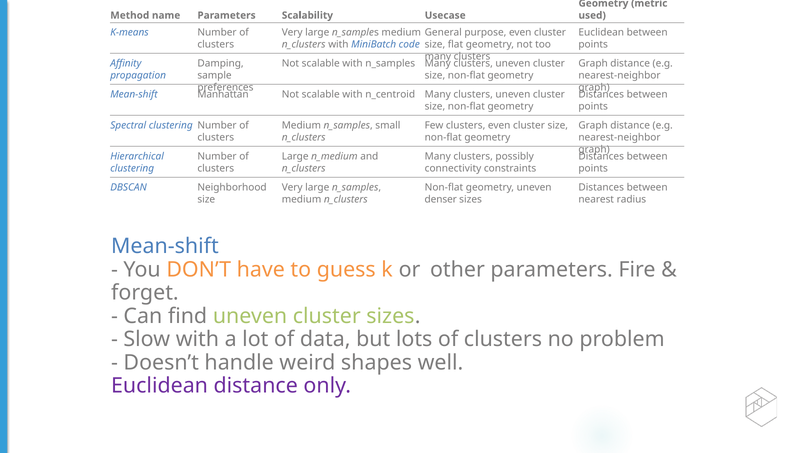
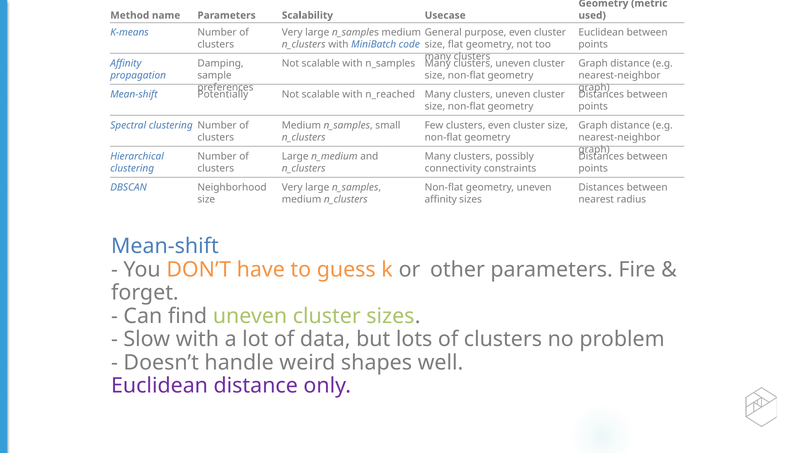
Manhattan: Manhattan -> Potentially
n_centroid: n_centroid -> n_reached
denser at (441, 199): denser -> aﬃnity
